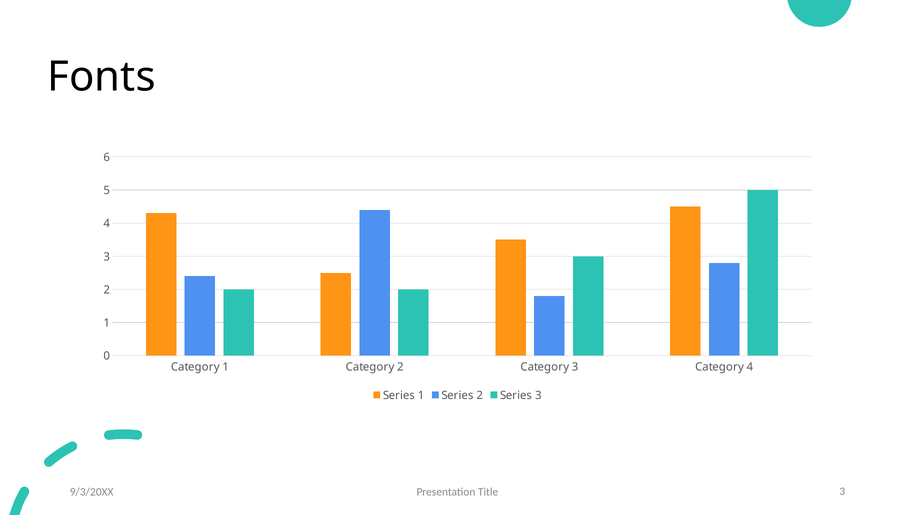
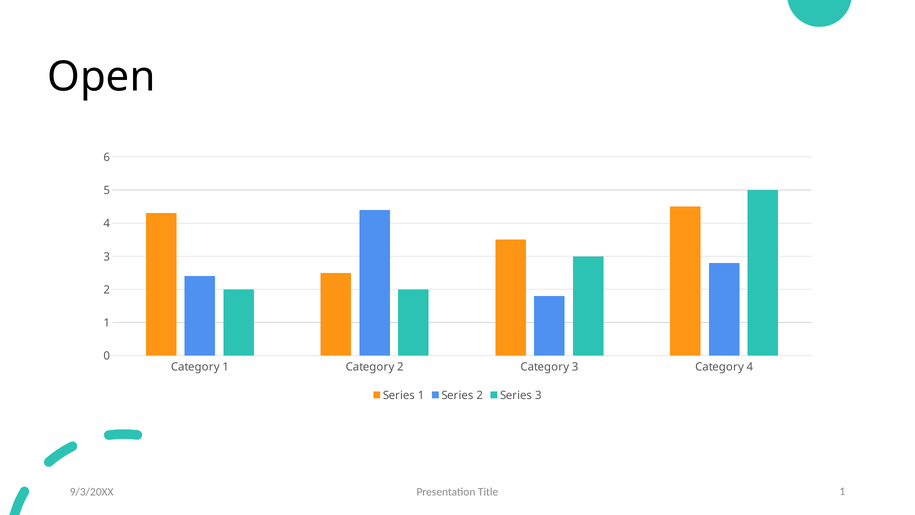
Fonts: Fonts -> Open
Title 3: 3 -> 1
